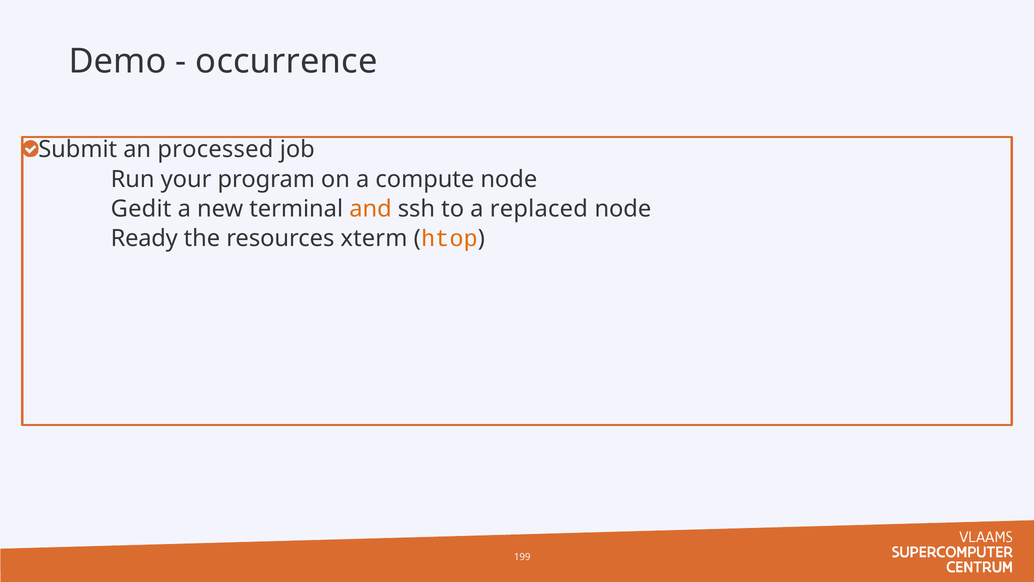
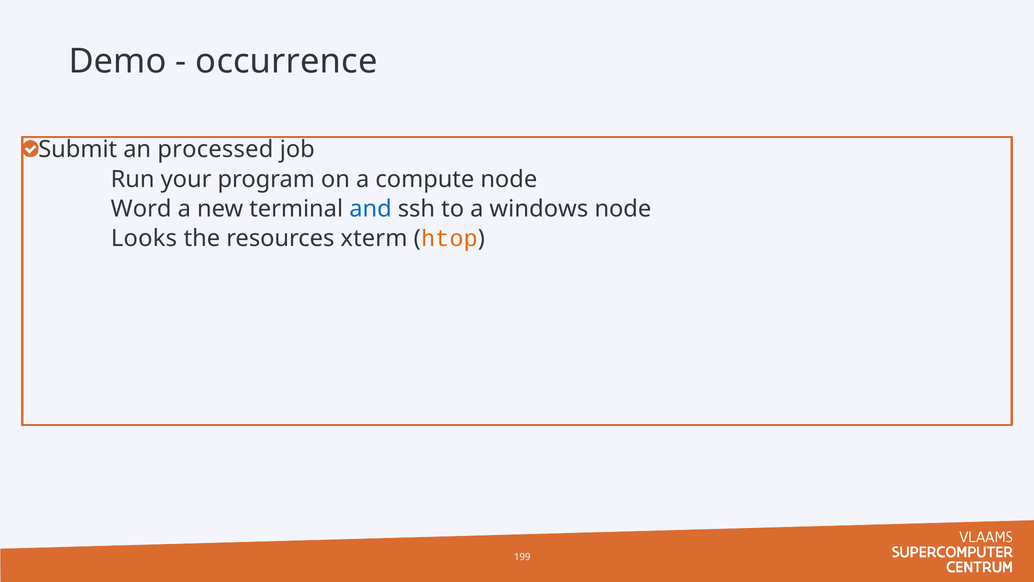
Gedit: Gedit -> Word
and colour: orange -> blue
replaced: replaced -> windows
Ready: Ready -> Looks
